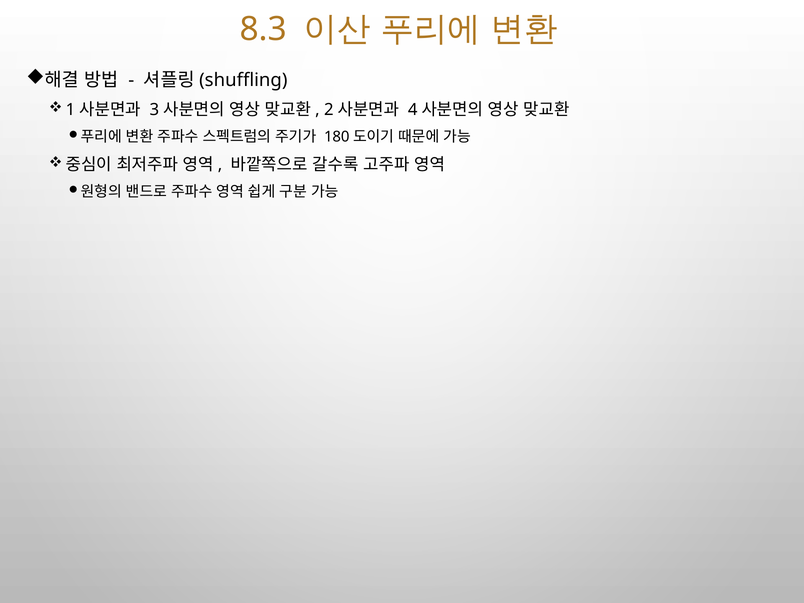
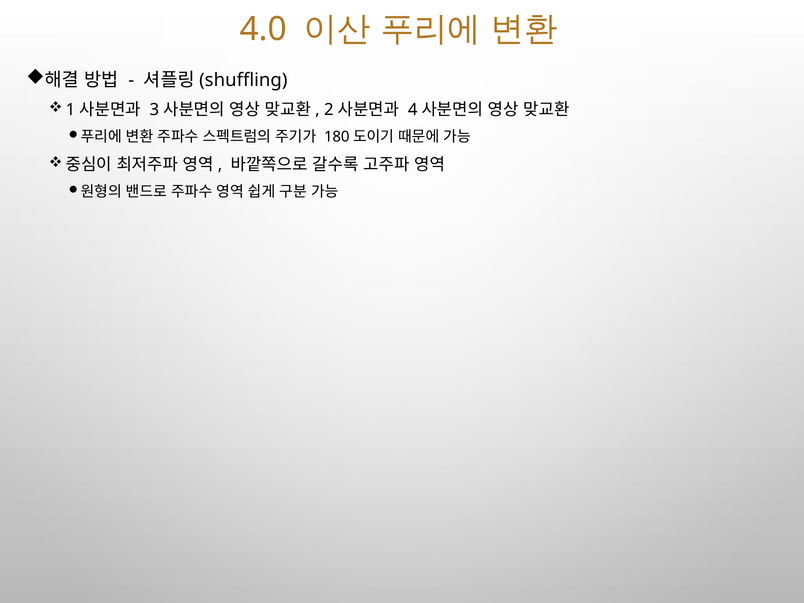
8.3: 8.3 -> 4.0
